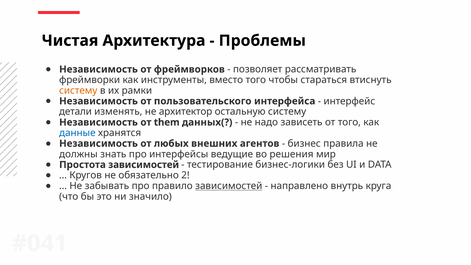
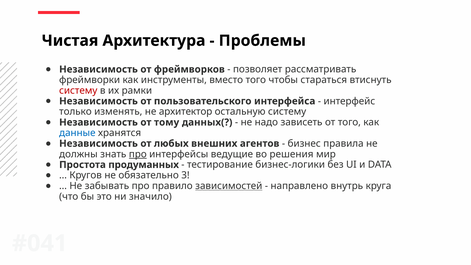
систему at (78, 90) colour: orange -> red
детали: детали -> только
them: them -> тому
про at (138, 154) underline: none -> present
Простота зависимостей: зависимостей -> продуманных
2: 2 -> 3
